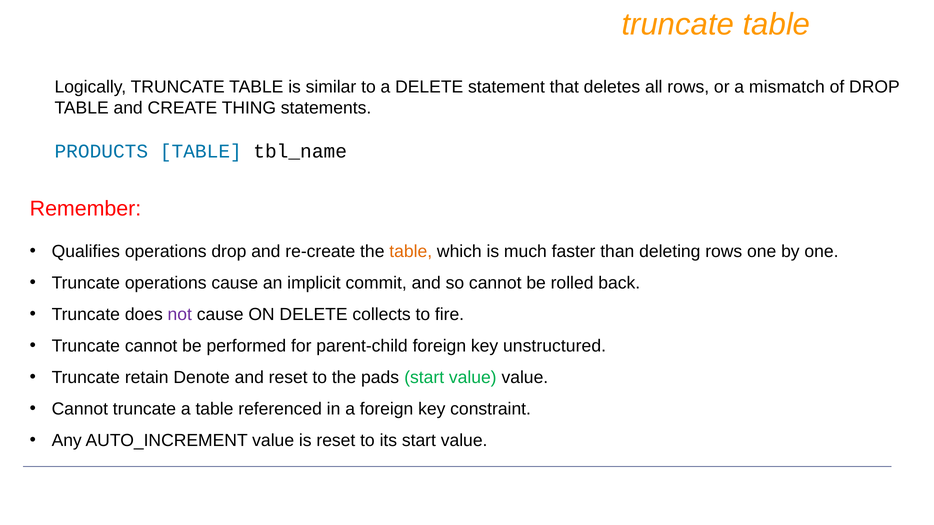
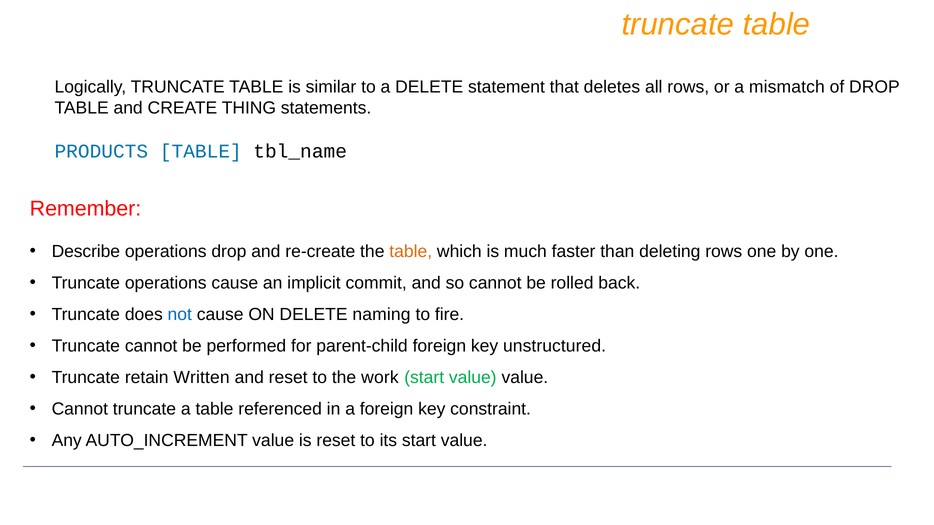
Qualifies: Qualifies -> Describe
not colour: purple -> blue
collects: collects -> naming
Denote: Denote -> Written
pads: pads -> work
